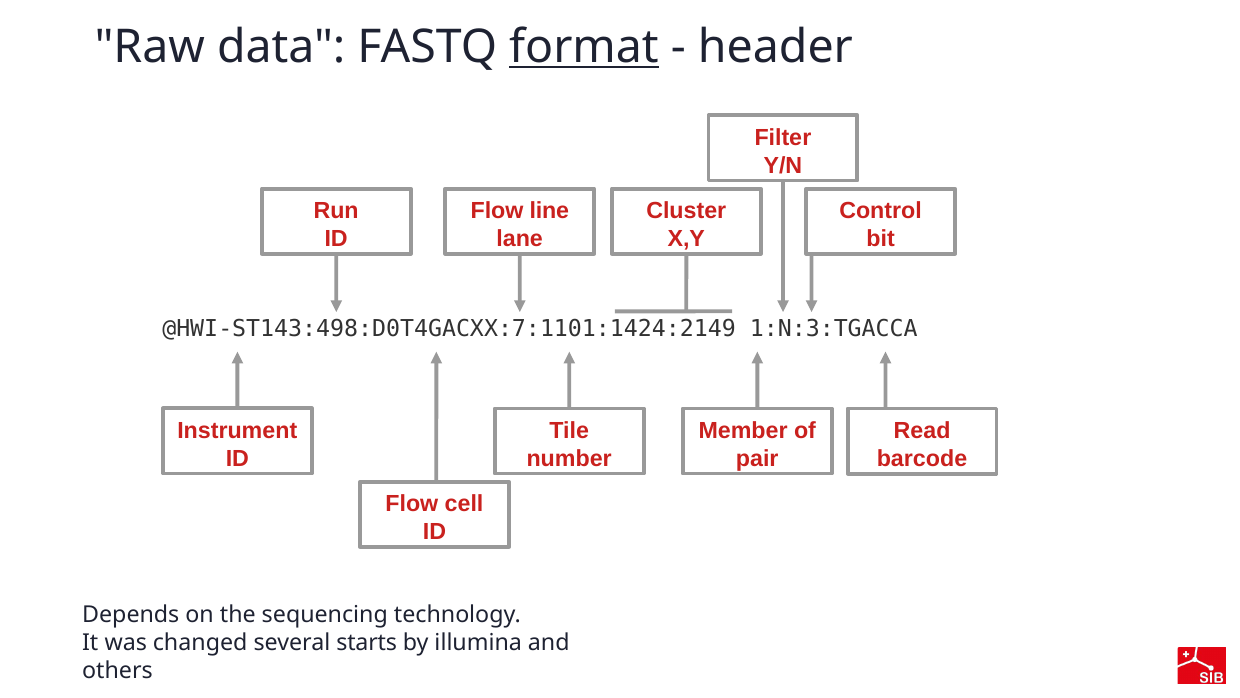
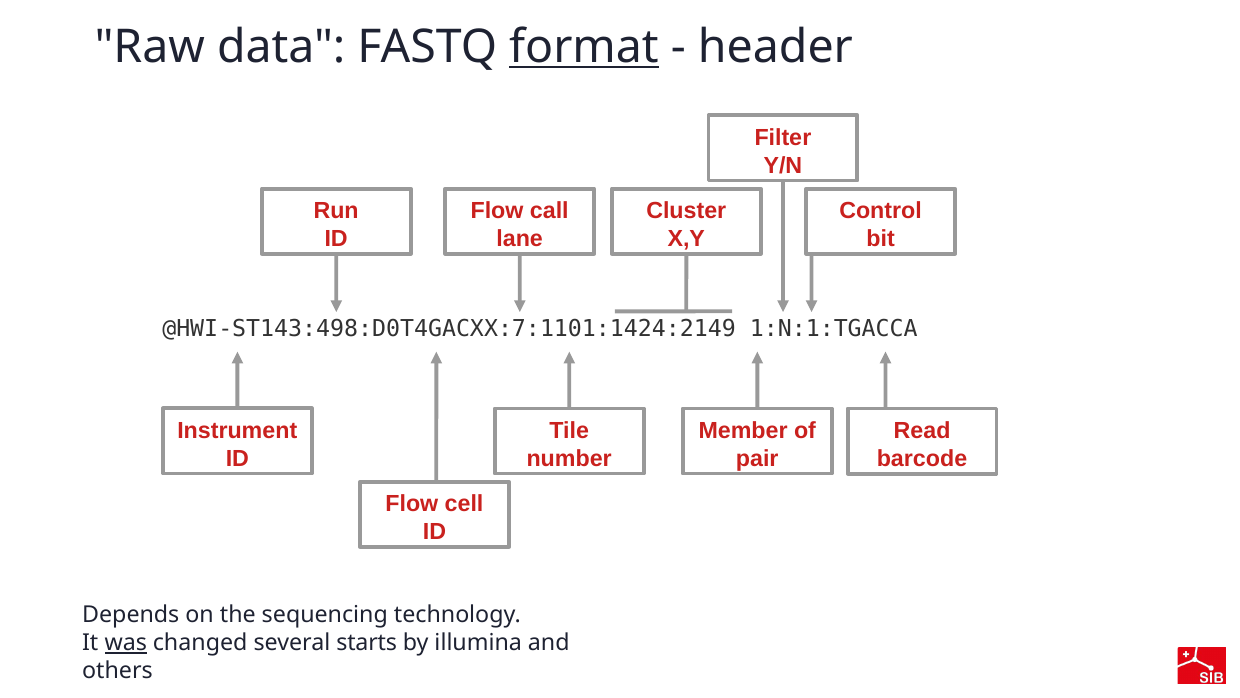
line: line -> call
1:N:3:TGACCA: 1:N:3:TGACCA -> 1:N:1:TGACCA
was underline: none -> present
